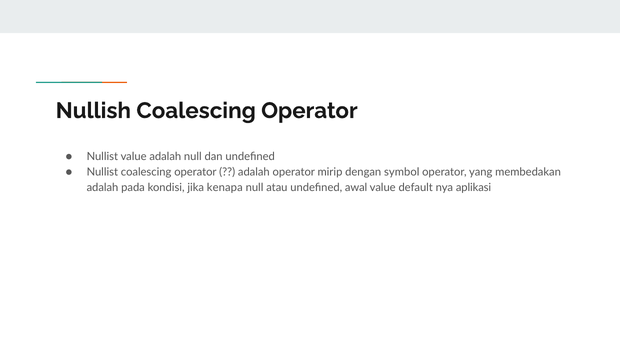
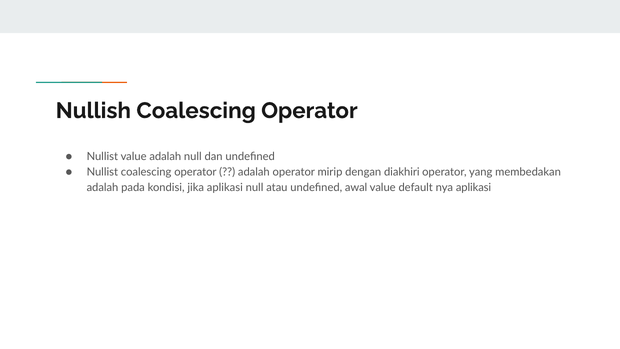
symbol: symbol -> diakhiri
jika kenapa: kenapa -> aplikasi
